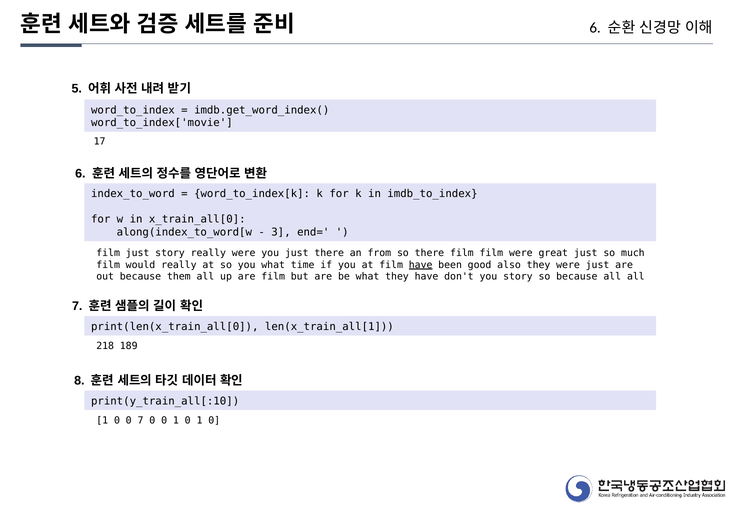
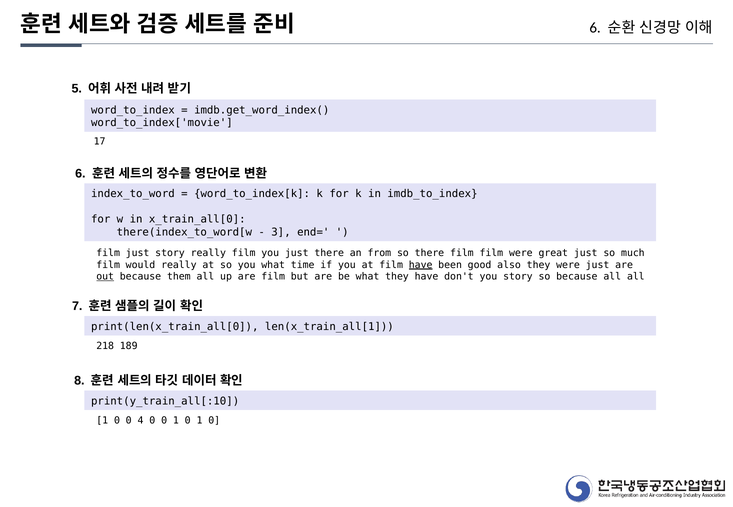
along(index_to_word[w: along(index_to_word[w -> there(index_to_word[w
really were: were -> film
out underline: none -> present
0 7: 7 -> 4
